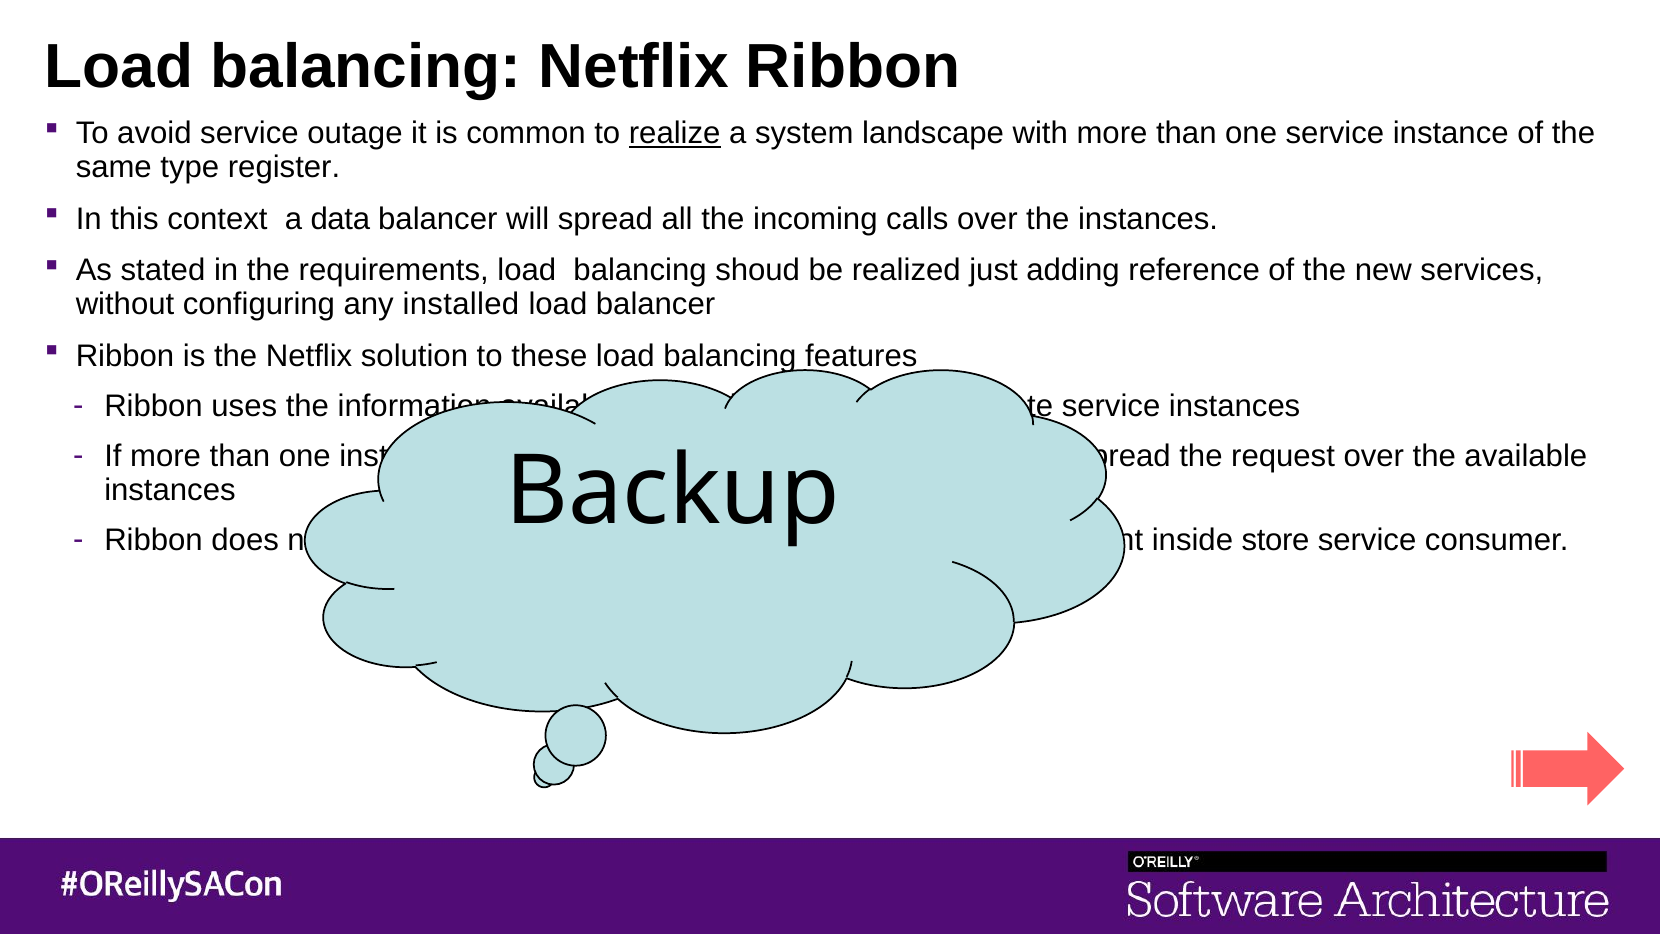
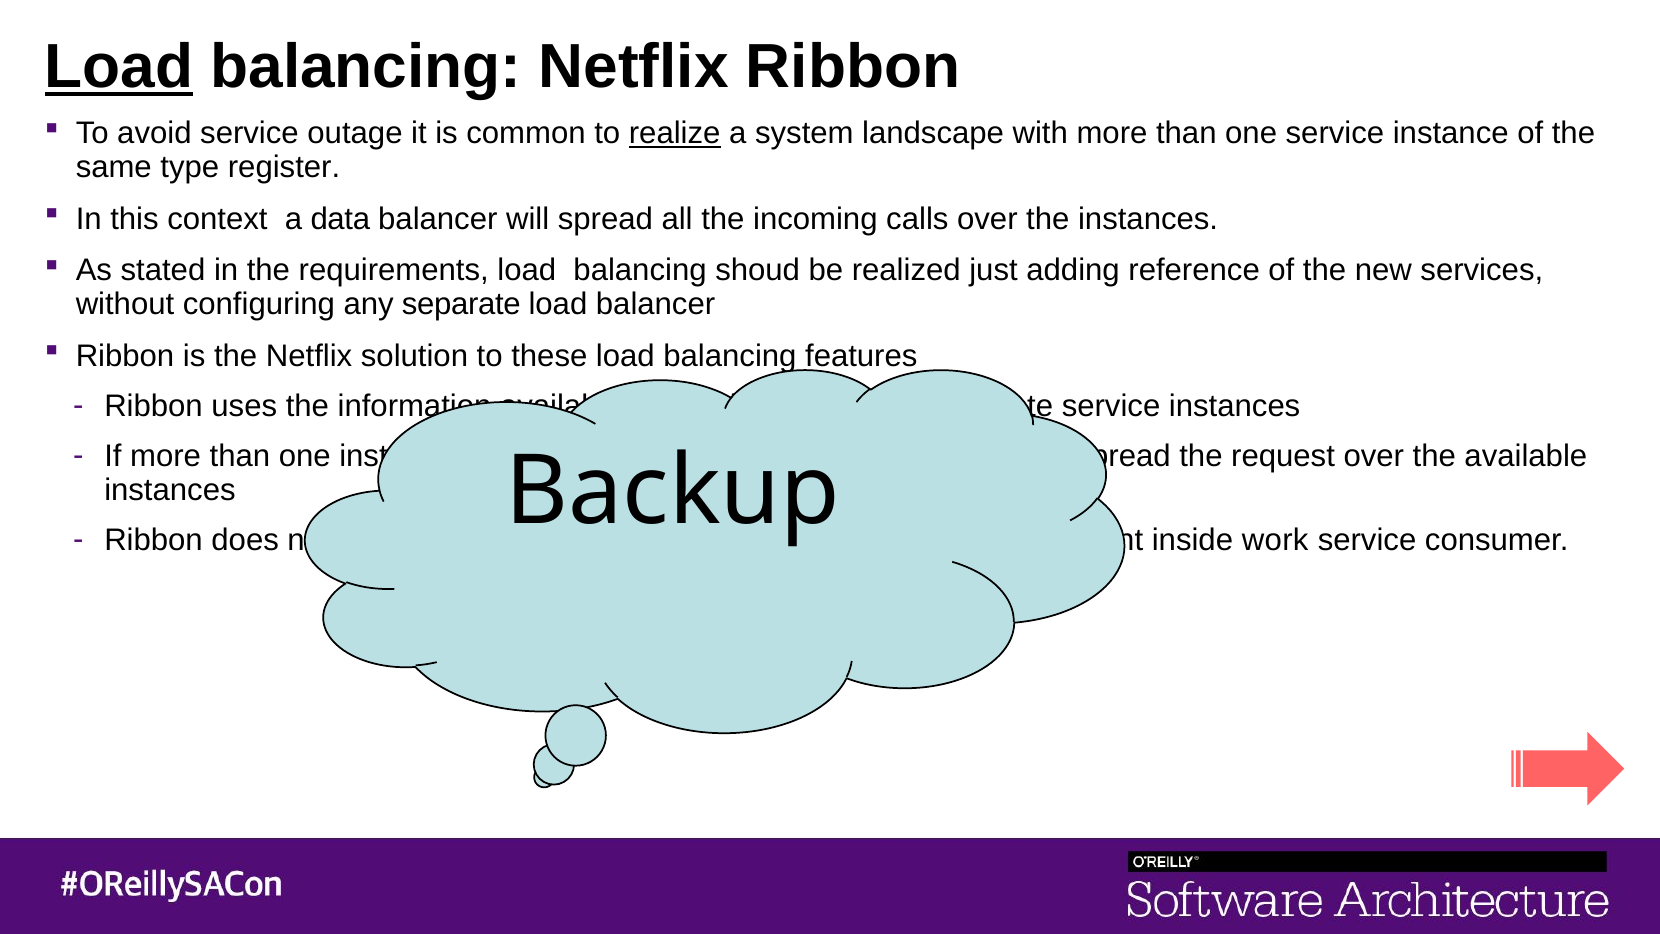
Load at (119, 67) underline: none -> present
any installed: installed -> separate
store: store -> work
